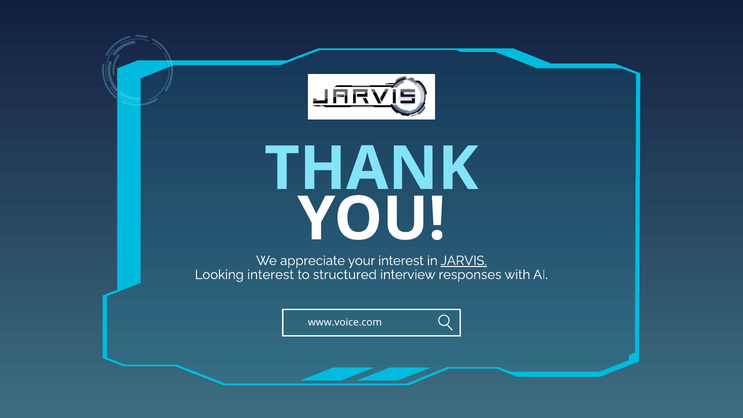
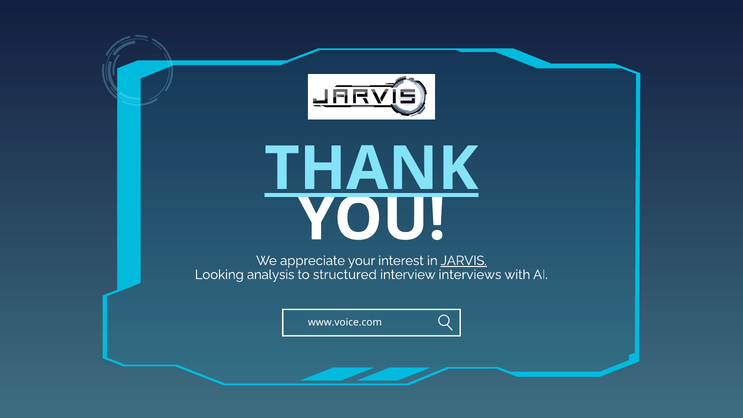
THANK underline: none -> present
Looking interest: interest -> analysis
responses: responses -> interviews
